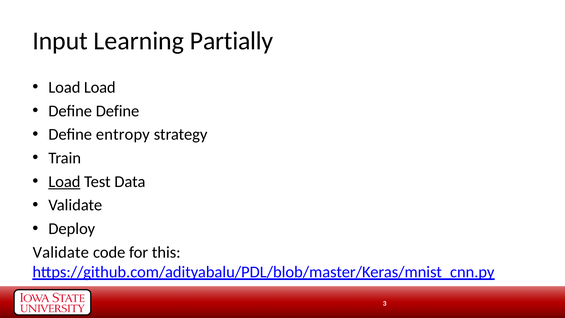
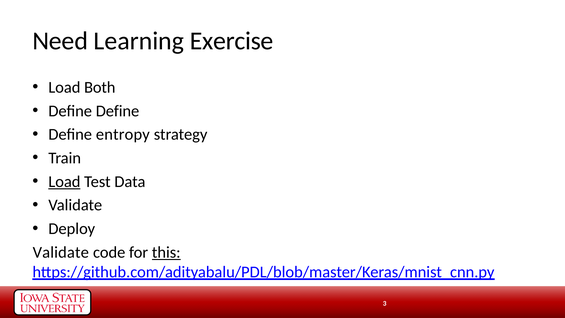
Input: Input -> Need
Partially: Partially -> Exercise
Load Load: Load -> Both
this underline: none -> present
